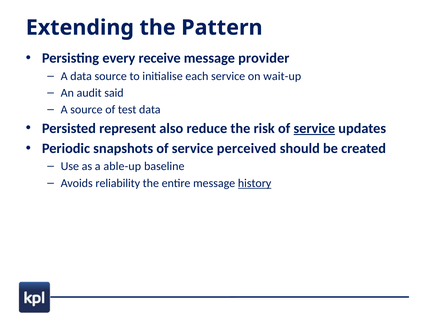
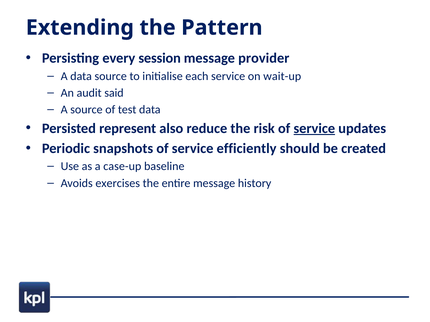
receive: receive -> session
perceived: perceived -> efficiently
able-up: able-up -> case-up
reliability: reliability -> exercises
history underline: present -> none
